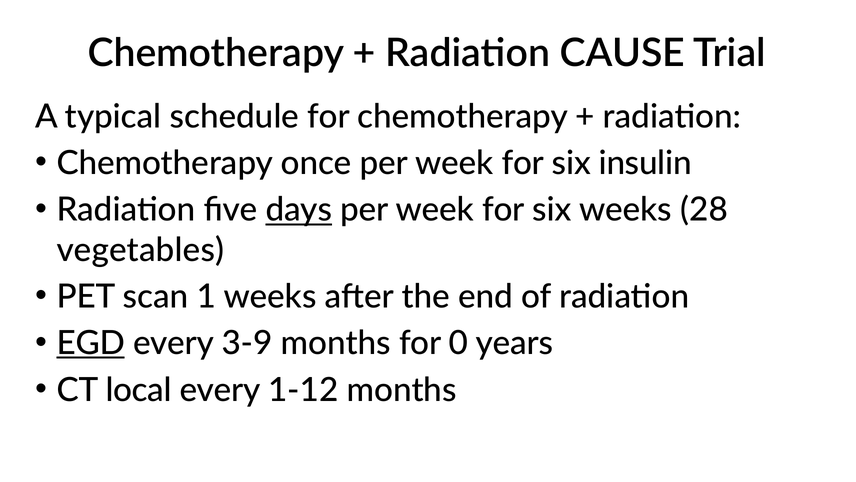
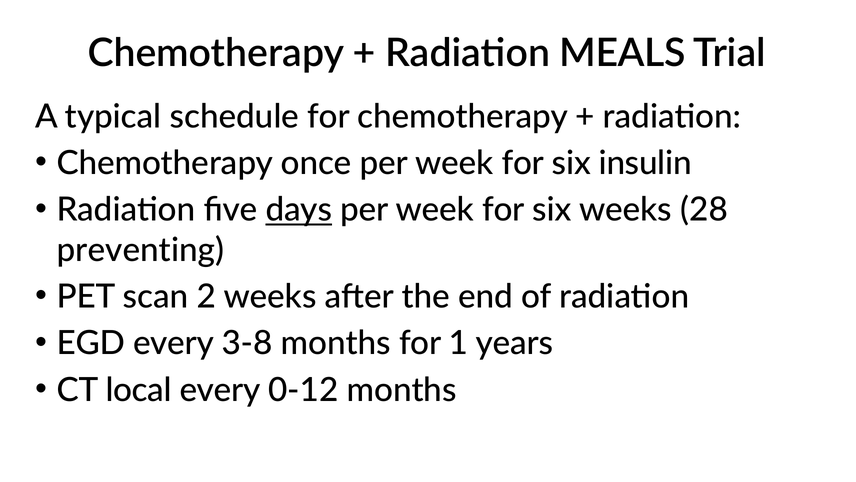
CAUSE: CAUSE -> MEALS
vegetables: vegetables -> preventing
1: 1 -> 2
EGD underline: present -> none
3-9: 3-9 -> 3-8
0: 0 -> 1
1-12: 1-12 -> 0-12
